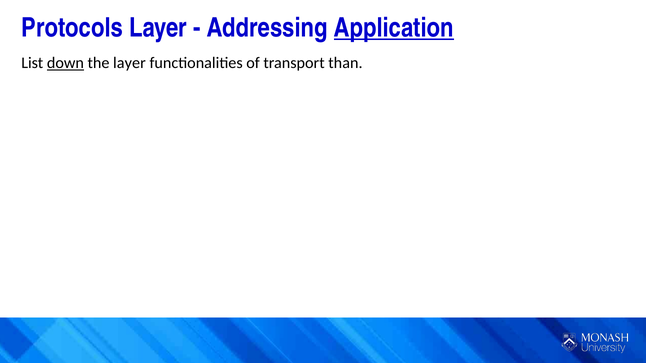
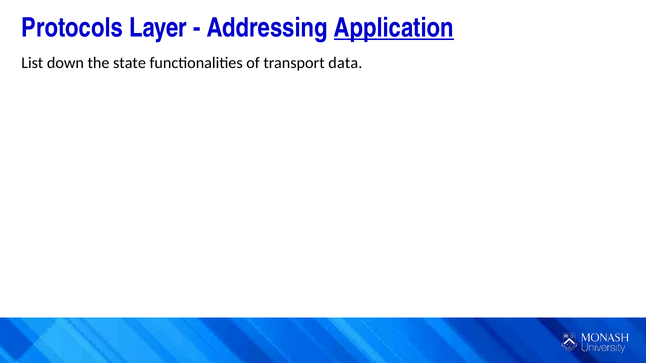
down underline: present -> none
the layer: layer -> state
than: than -> data
